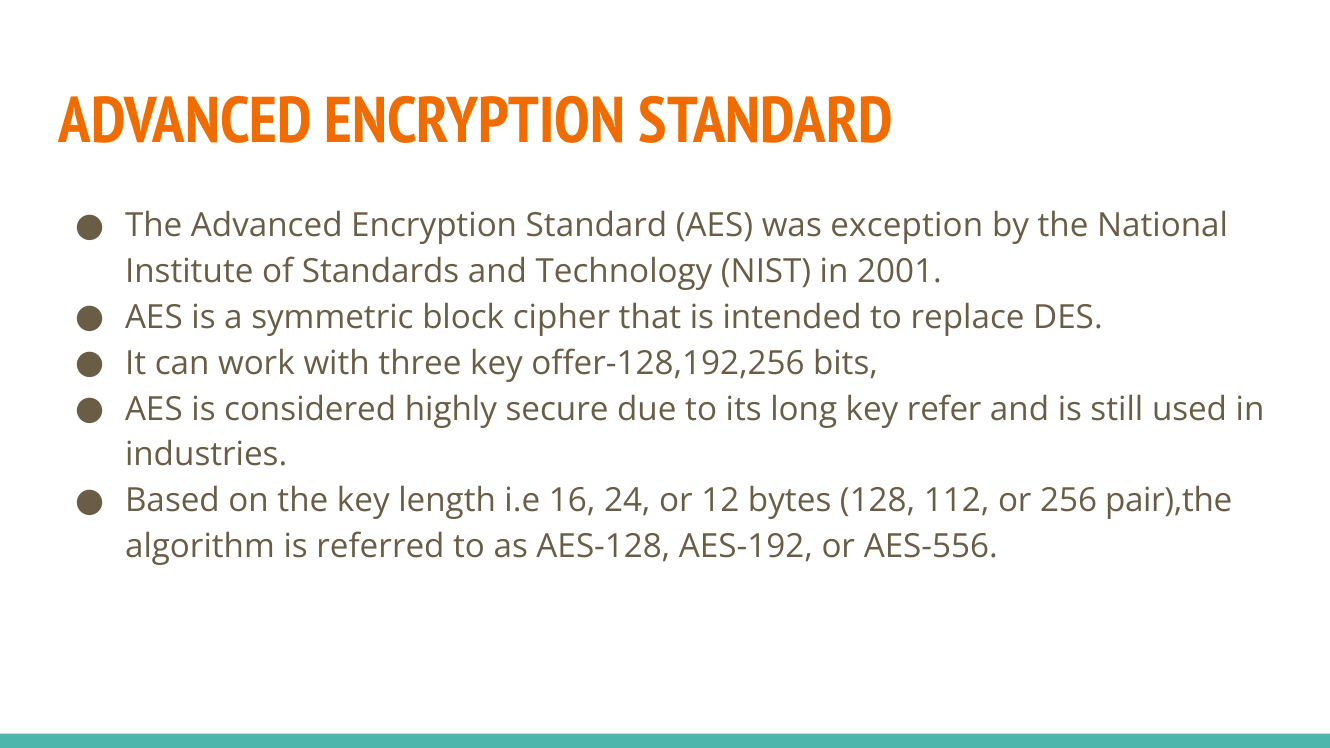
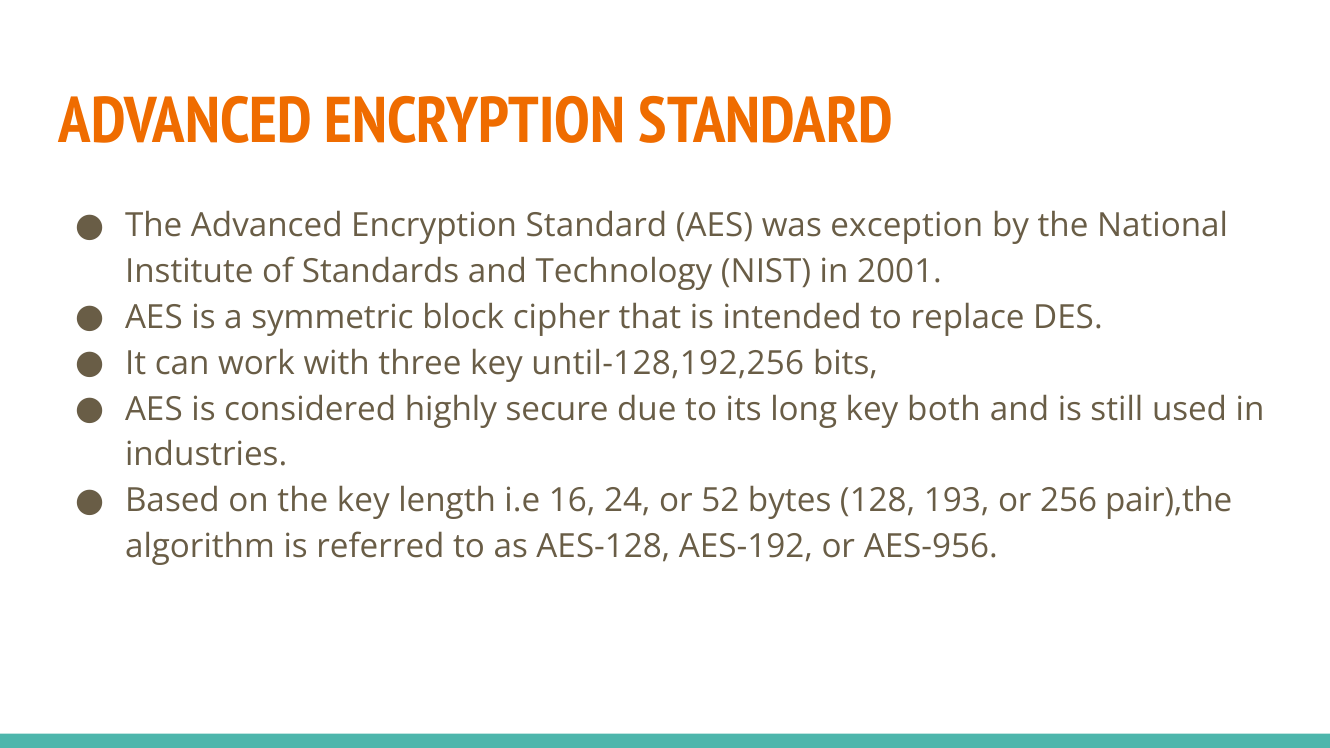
offer-128,192,256: offer-128,192,256 -> until-128,192,256
refer: refer -> both
12: 12 -> 52
112: 112 -> 193
AES-556: AES-556 -> AES-956
